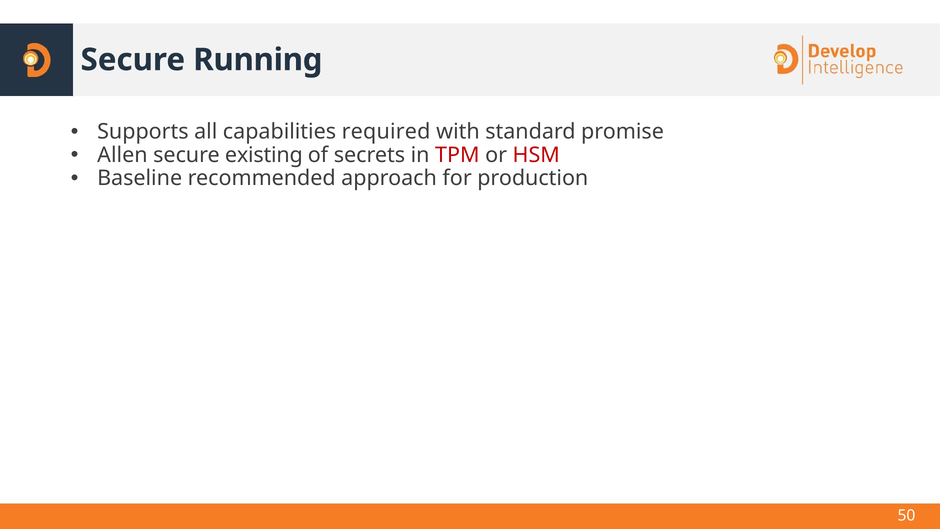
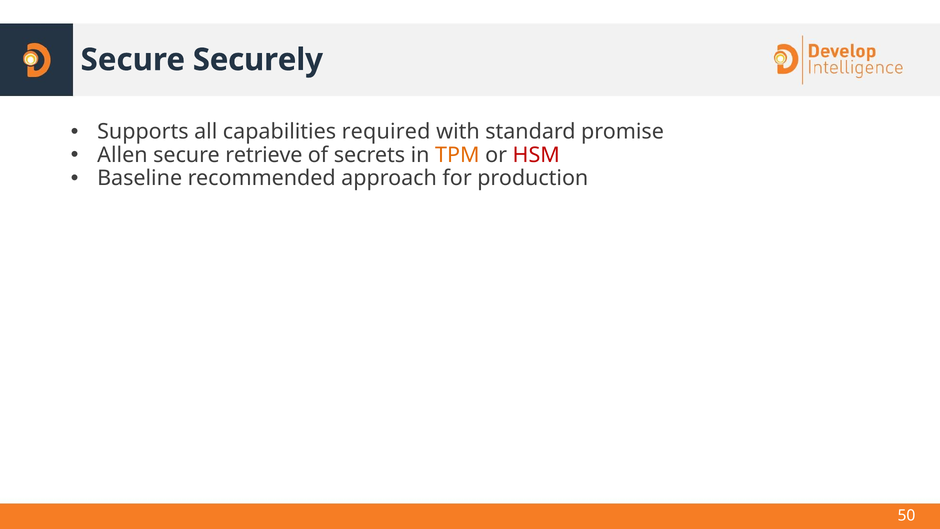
Running: Running -> Securely
existing: existing -> retrieve
TPM colour: red -> orange
